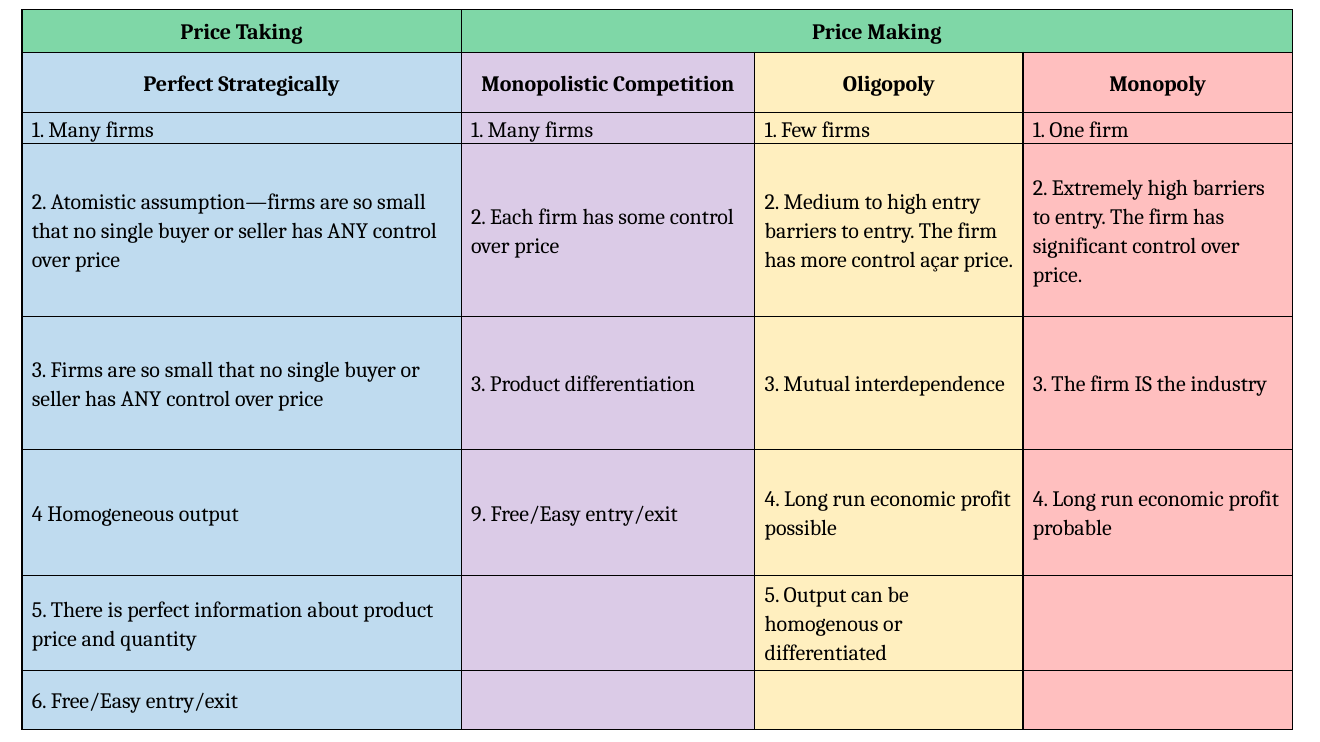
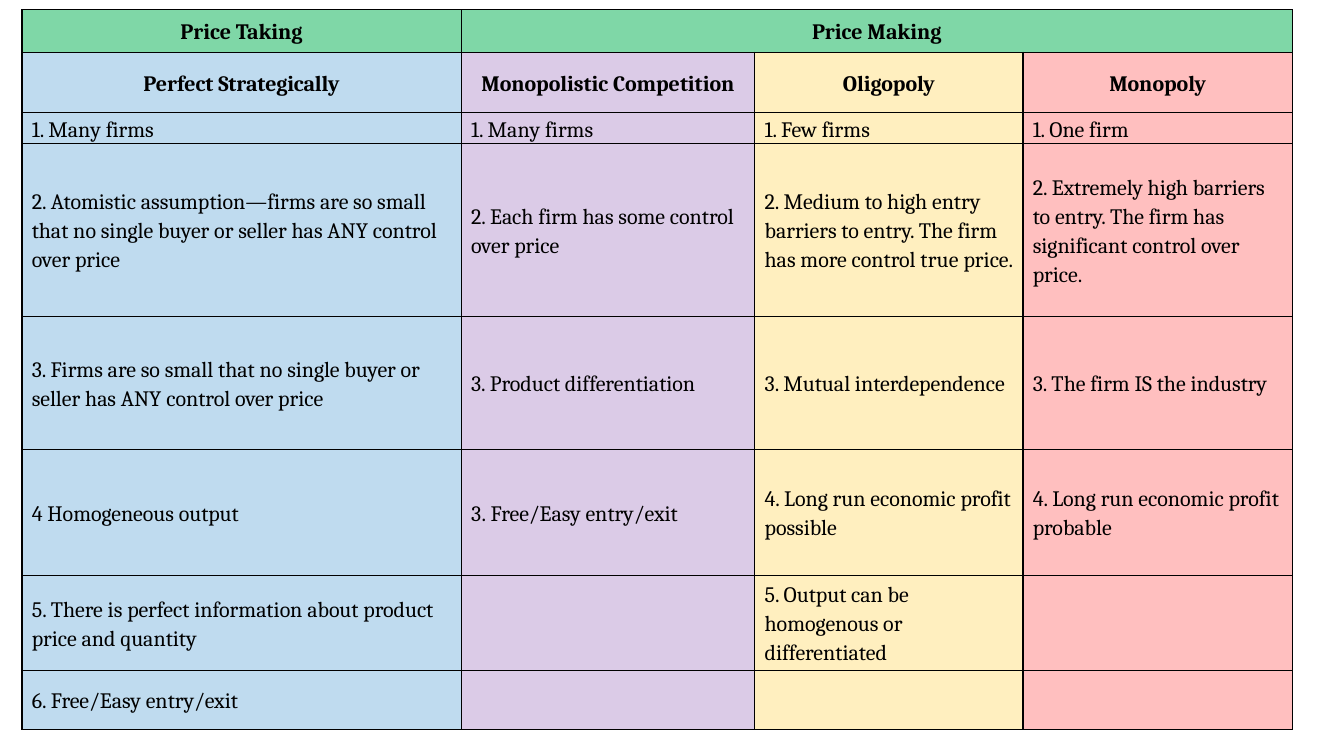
açar: açar -> true
output 9: 9 -> 3
